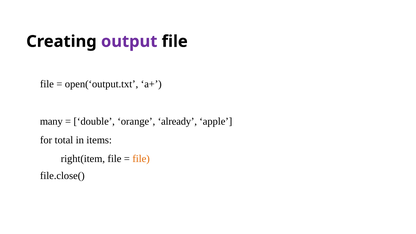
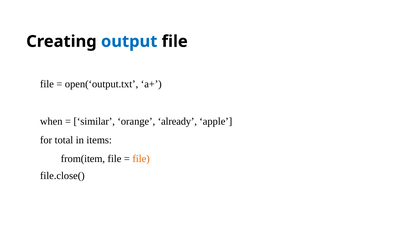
output colour: purple -> blue
many: many -> when
double: double -> similar
right(item: right(item -> from(item
